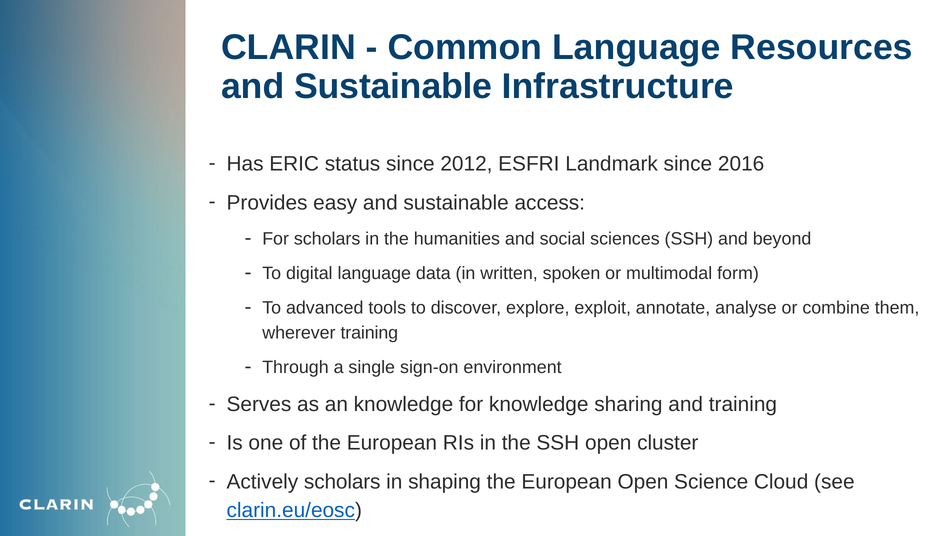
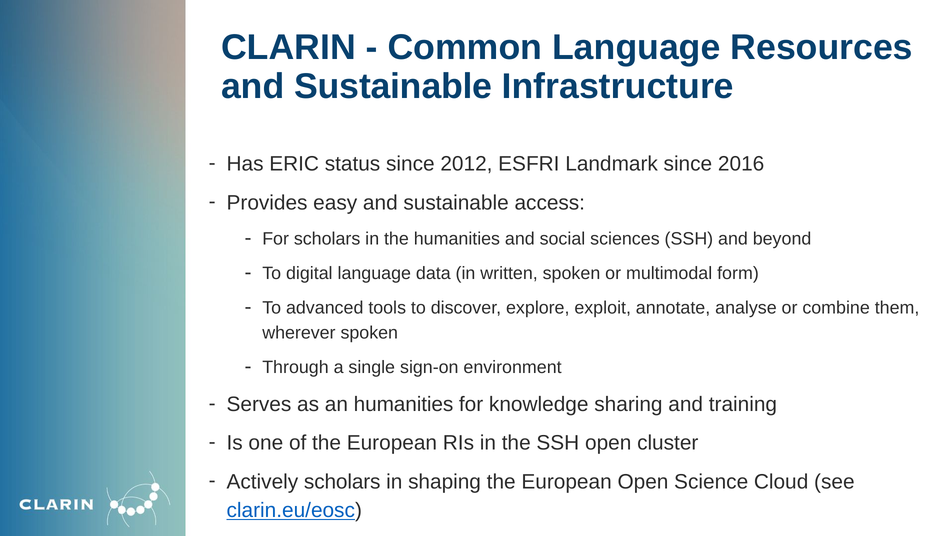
wherever training: training -> spoken
an knowledge: knowledge -> humanities
